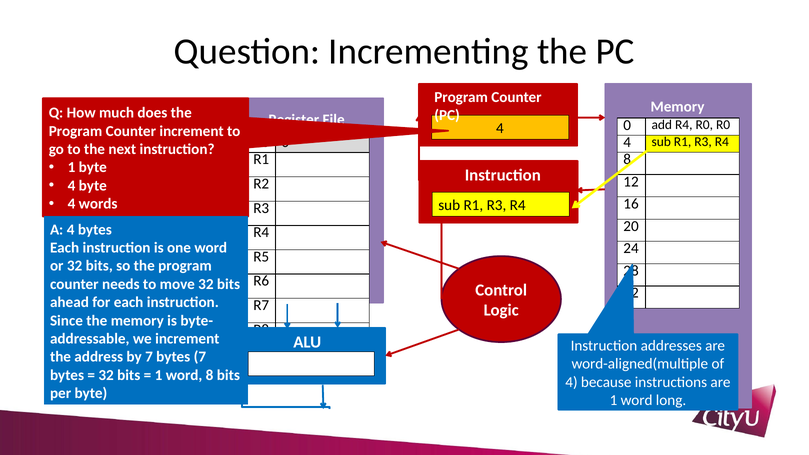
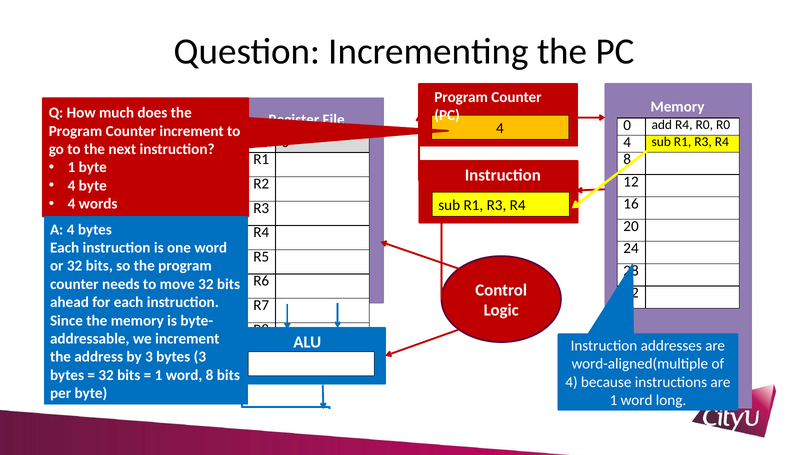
by 7: 7 -> 3
bytes 7: 7 -> 3
